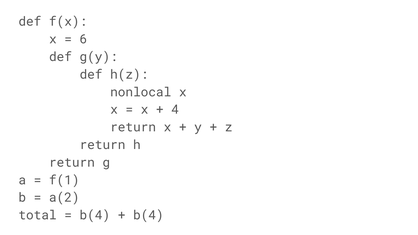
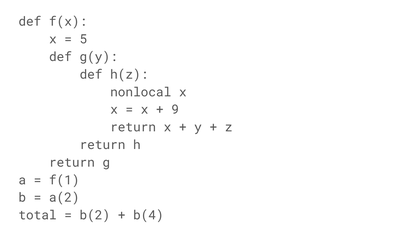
6: 6 -> 5
4: 4 -> 9
b(4 at (95, 215): b(4 -> b(2
